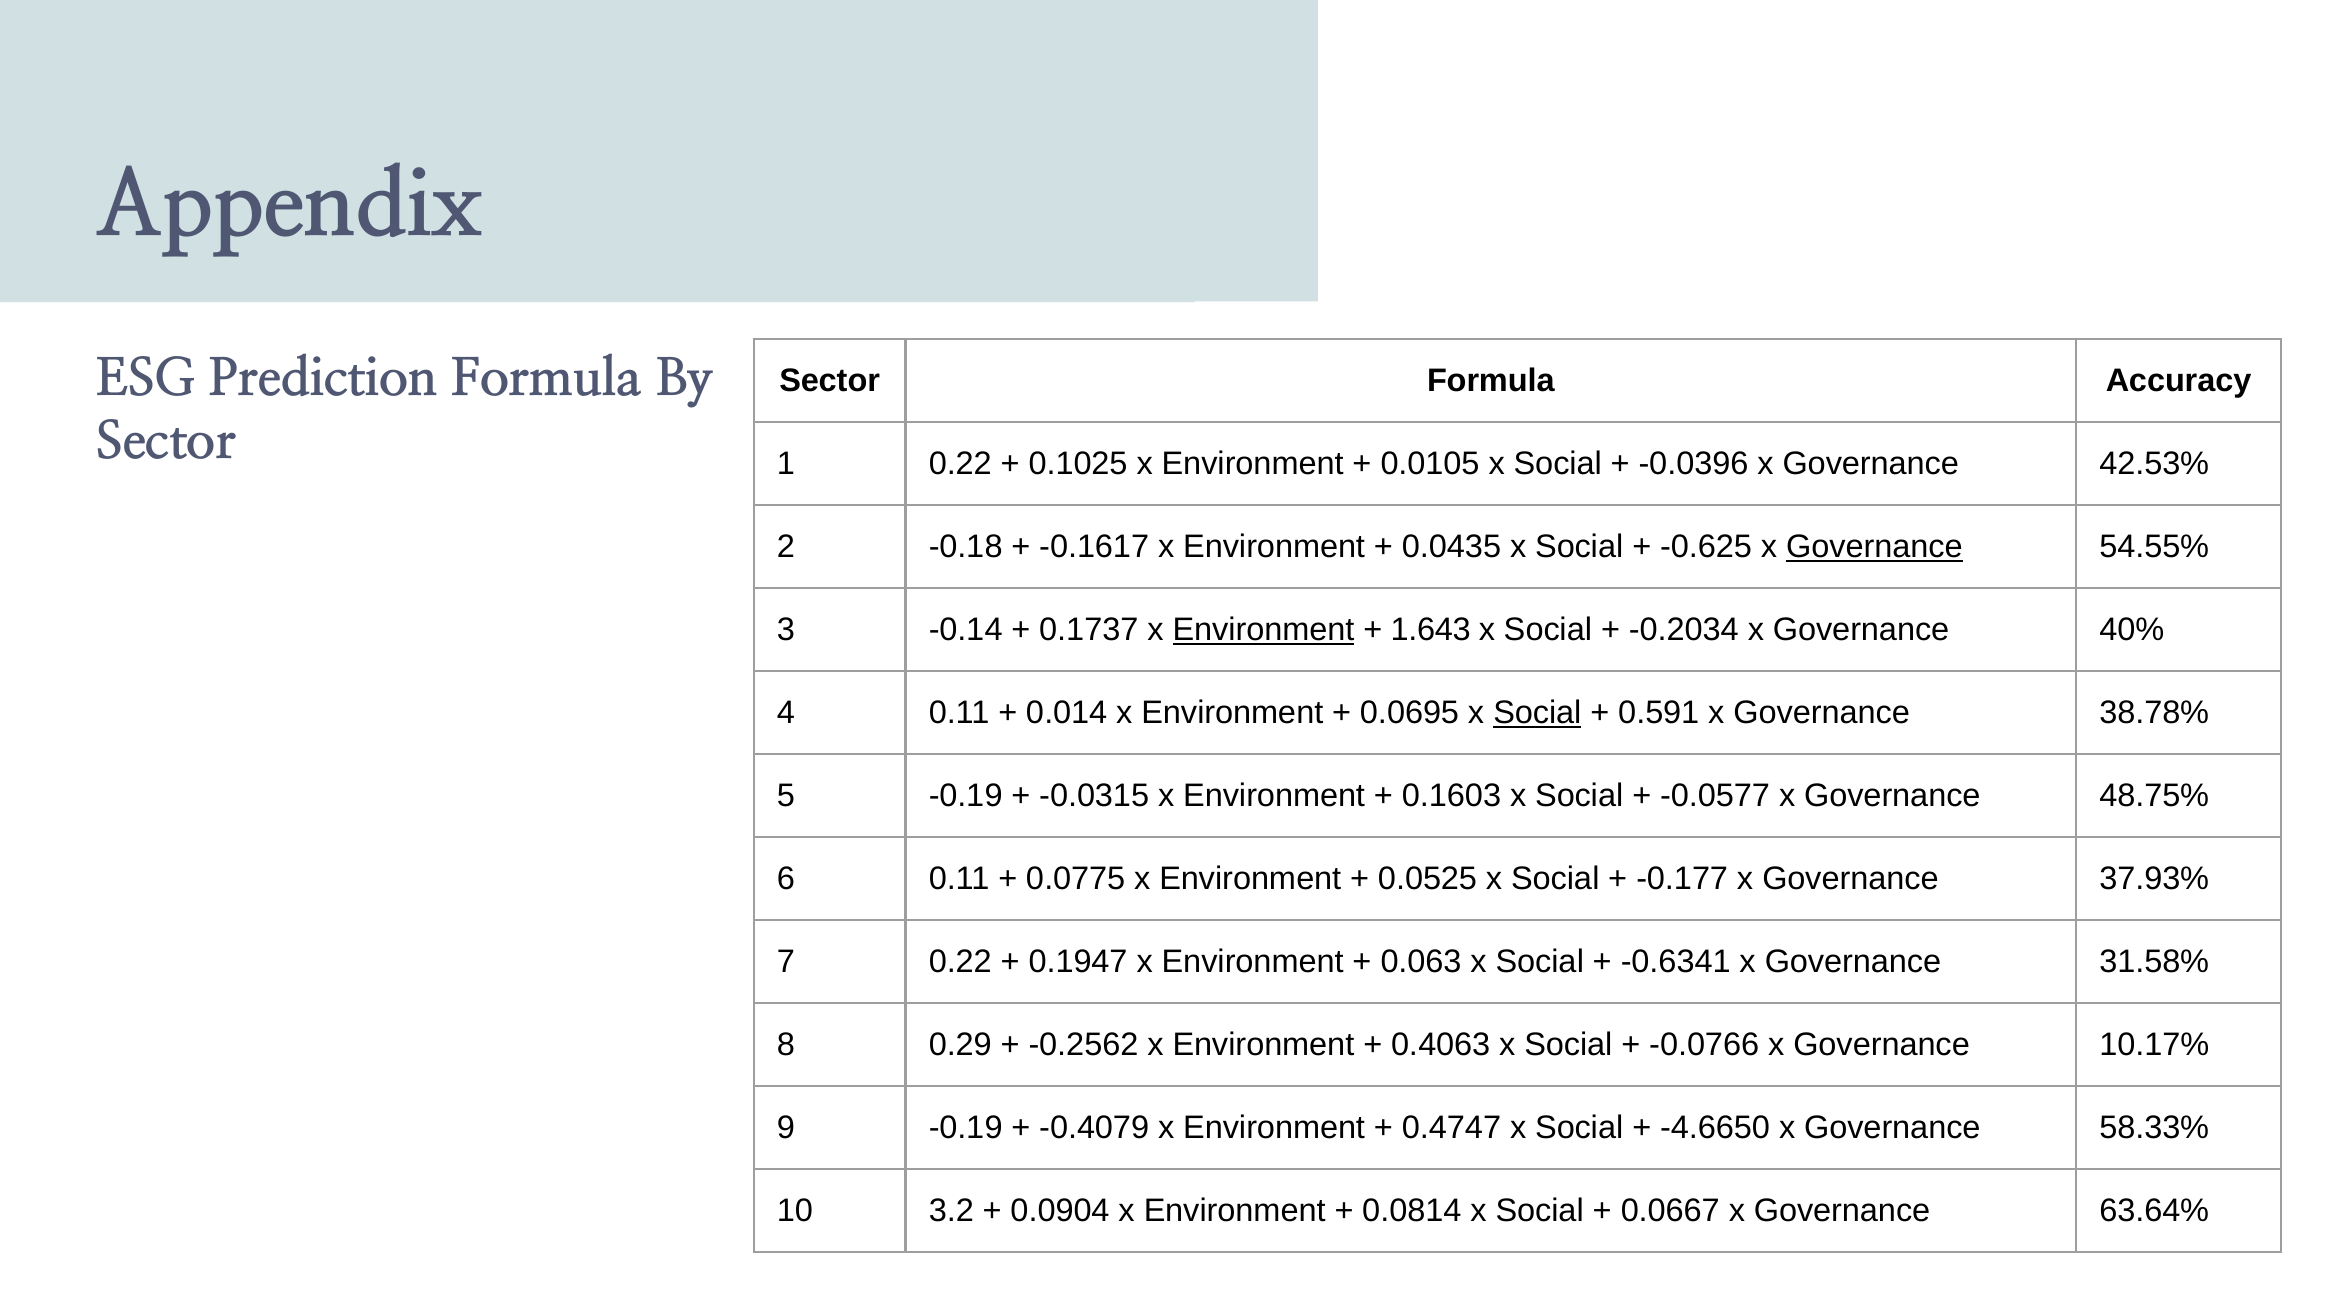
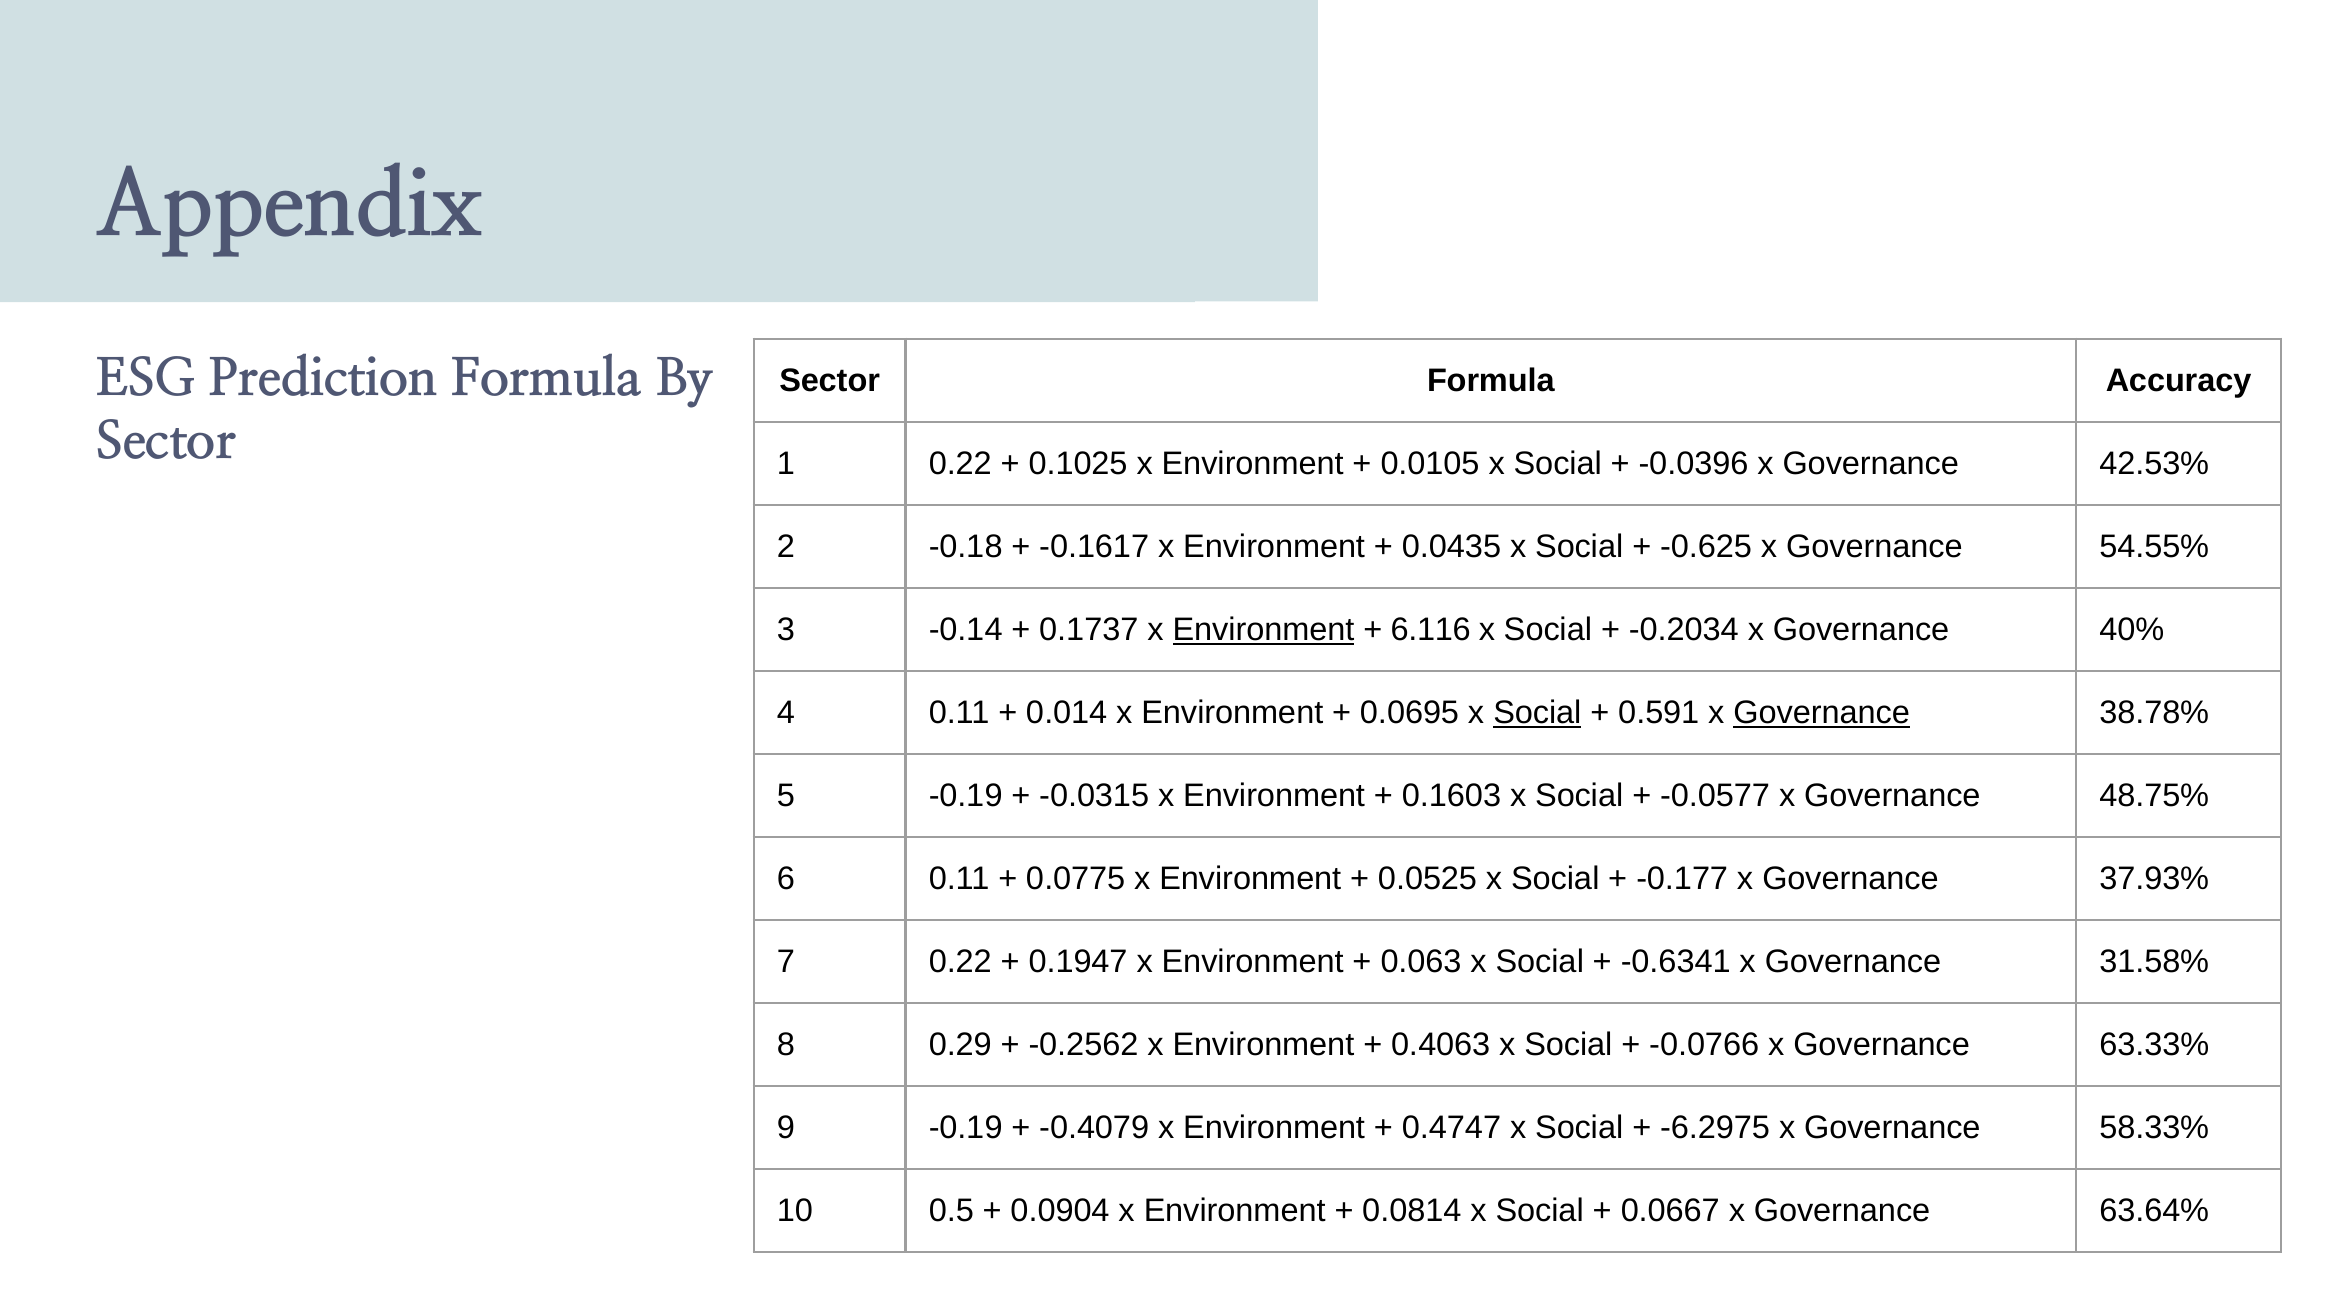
Governance at (1874, 547) underline: present -> none
1.643: 1.643 -> 6.116
Governance at (1822, 713) underline: none -> present
10.17%: 10.17% -> 63.33%
-4.6650: -4.6650 -> -6.2975
3.2: 3.2 -> 0.5
